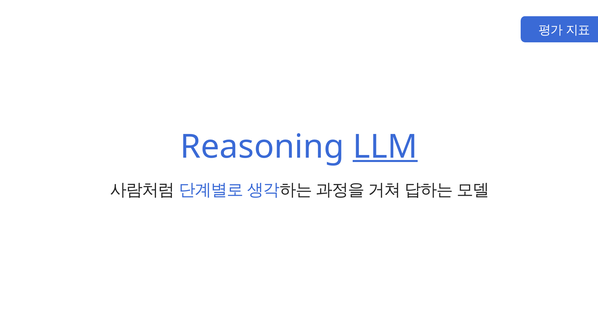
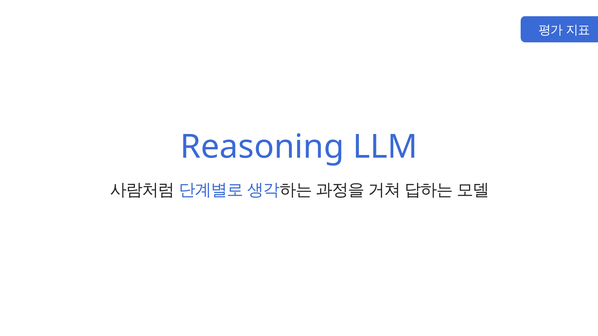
LLM underline: present -> none
